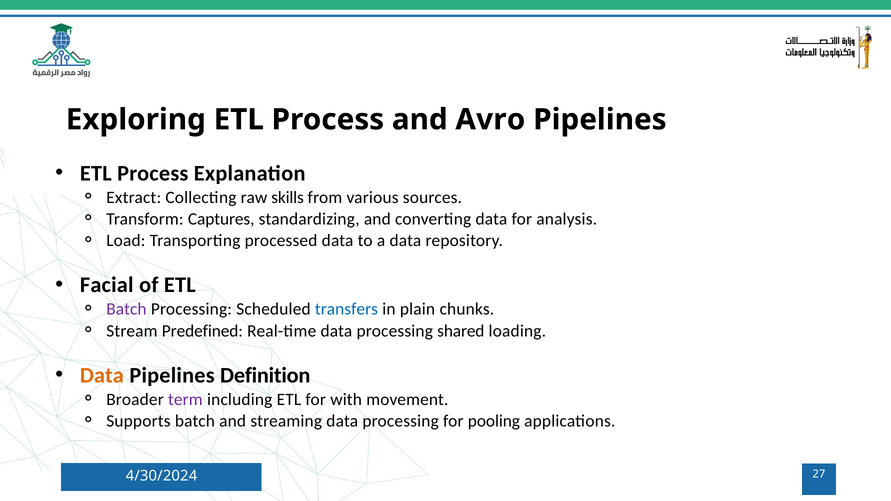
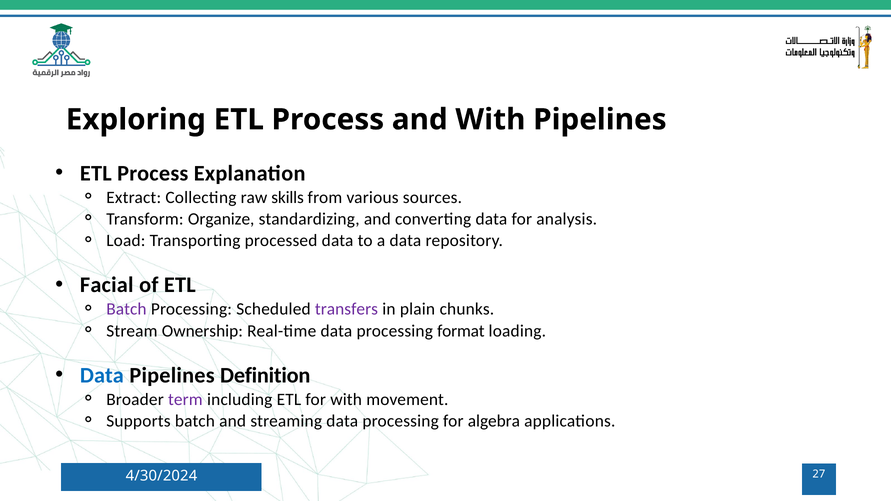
and Avro: Avro -> With
Captures: Captures -> Organize
transfers colour: blue -> purple
Predefined: Predefined -> Ownership
shared: shared -> format
Data at (102, 375) colour: orange -> blue
pooling: pooling -> algebra
